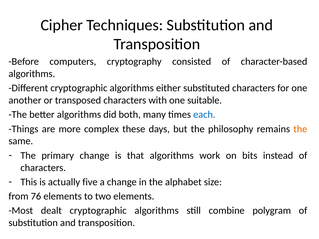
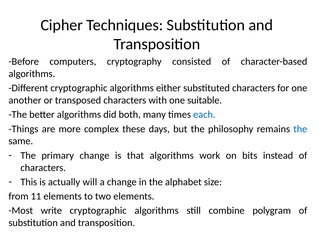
the at (300, 129) colour: orange -> blue
five: five -> will
76: 76 -> 11
dealt: dealt -> write
